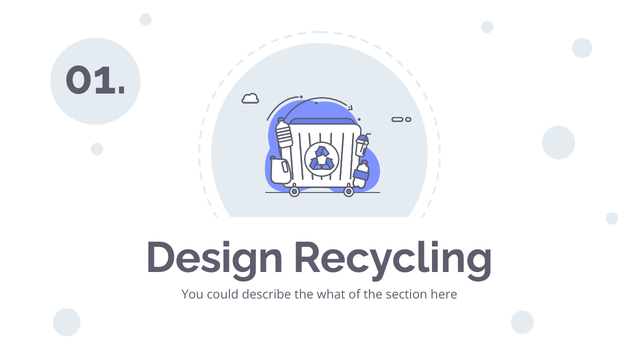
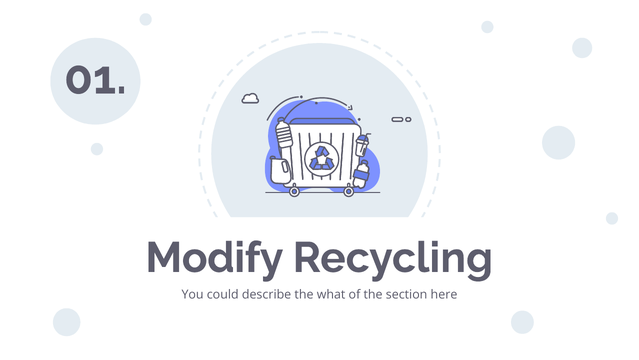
Design: Design -> Modify
